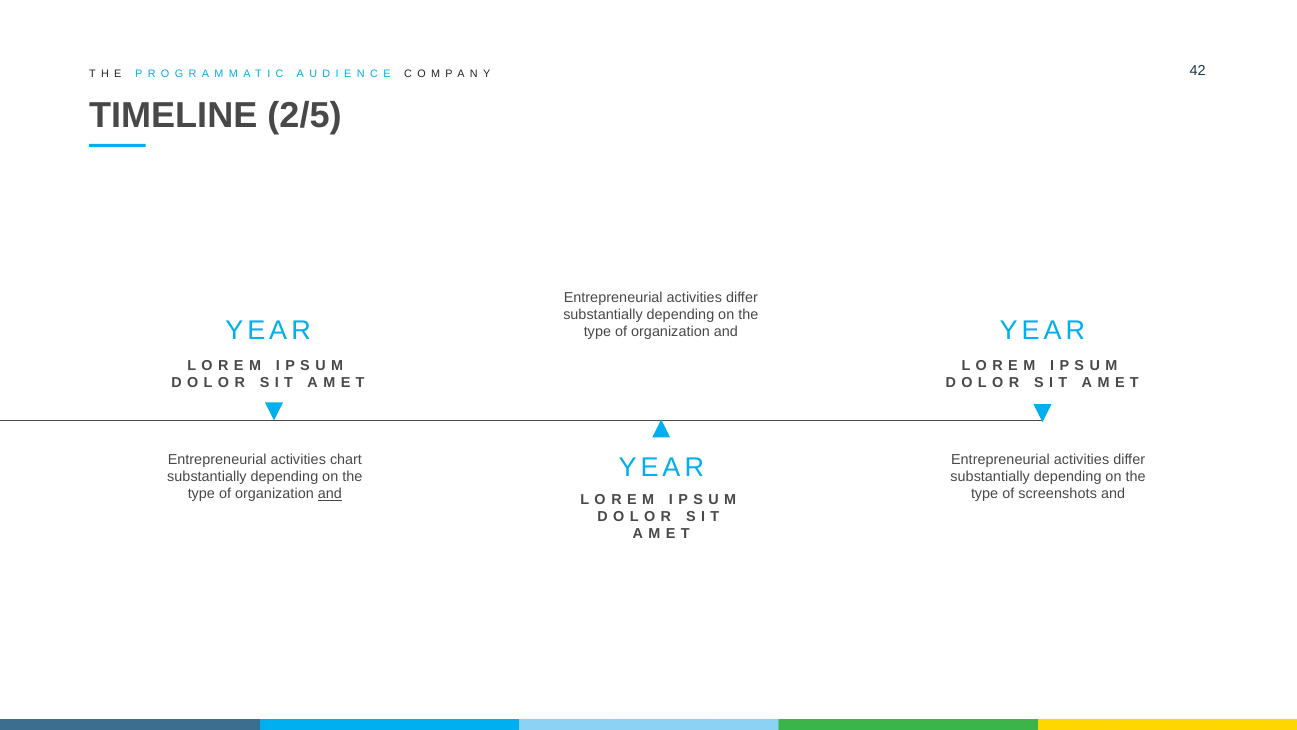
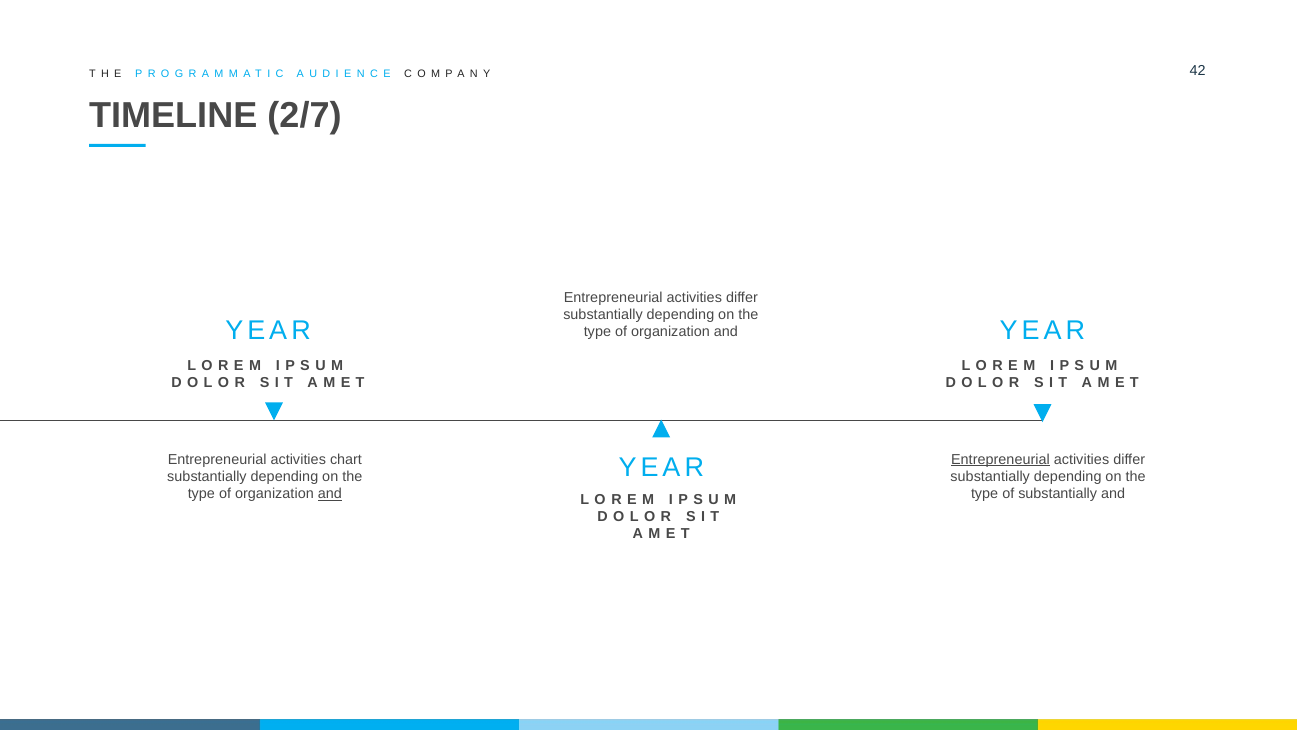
2/5: 2/5 -> 2/7
Entrepreneurial at (1000, 459) underline: none -> present
of screenshots: screenshots -> substantially
